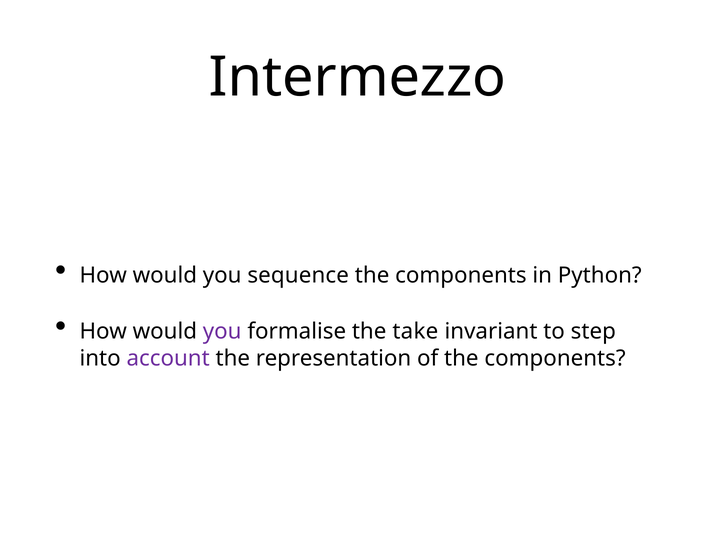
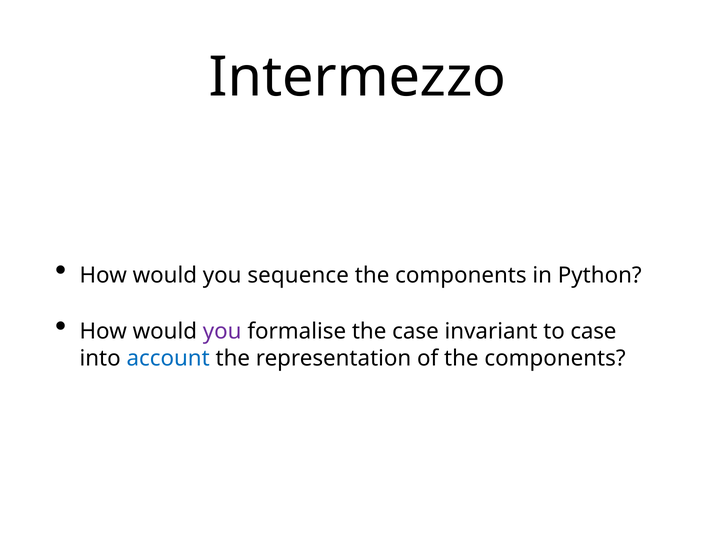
the take: take -> case
to step: step -> case
account colour: purple -> blue
